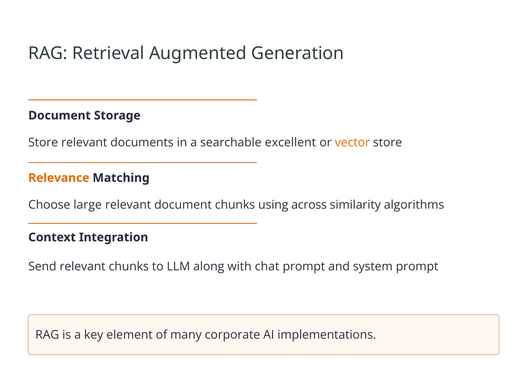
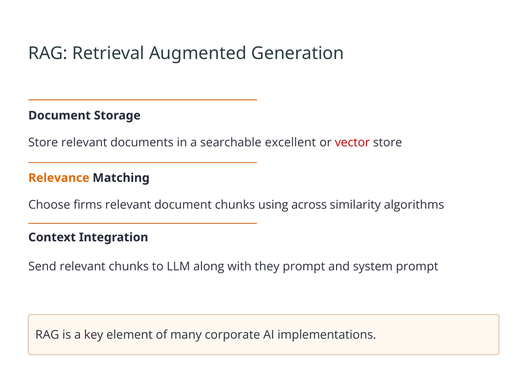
vector colour: orange -> red
large: large -> firms
chat: chat -> they
